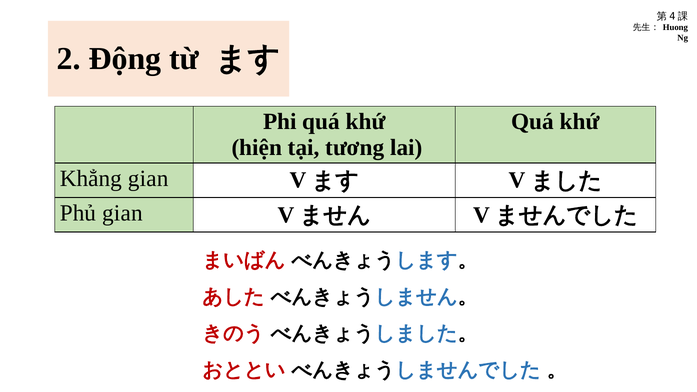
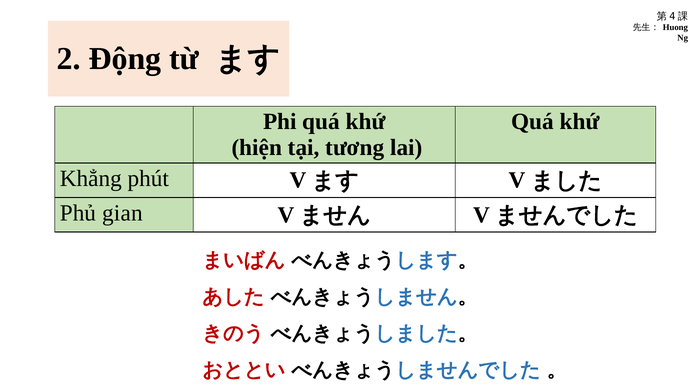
Khẳng gian: gian -> phút
